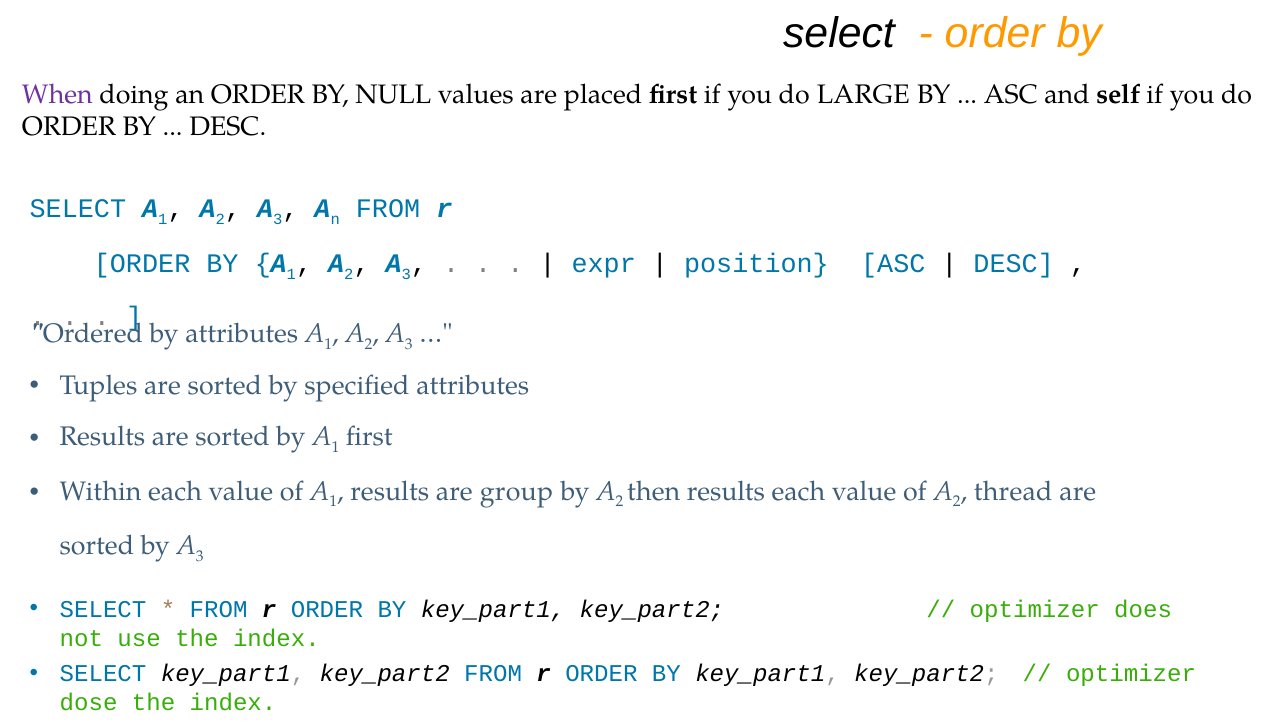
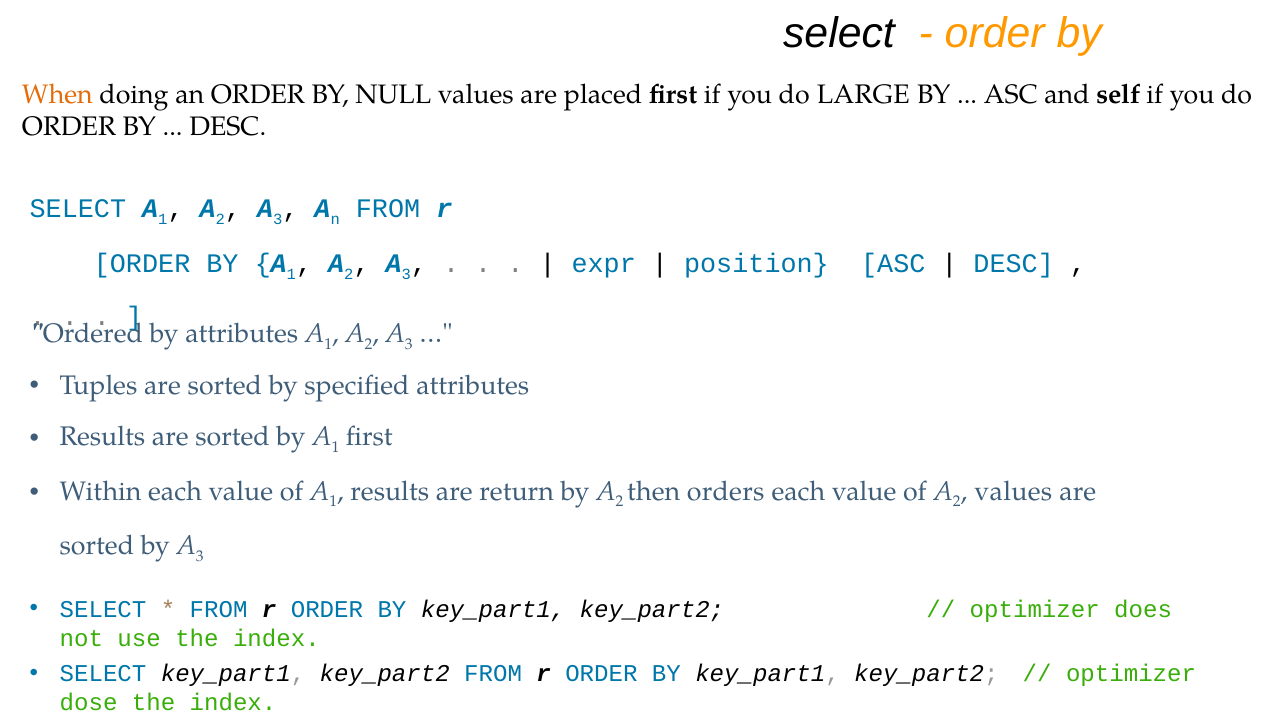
When colour: purple -> orange
group: group -> return
then results: results -> orders
thread at (1013, 491): thread -> values
